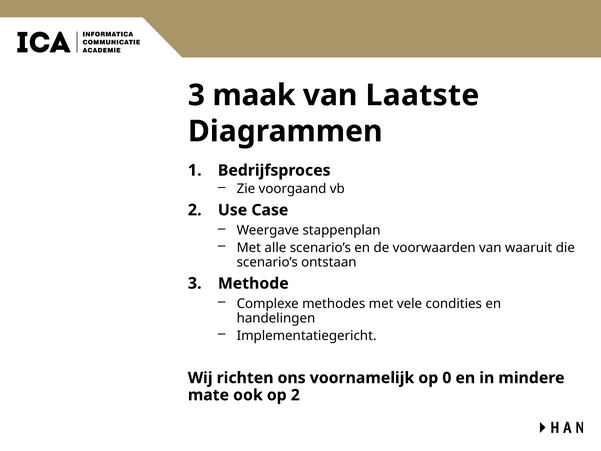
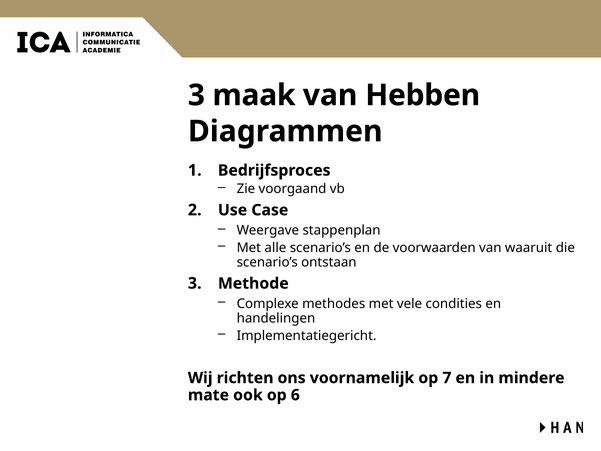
Laatste: Laatste -> Hebben
0: 0 -> 7
op 2: 2 -> 6
